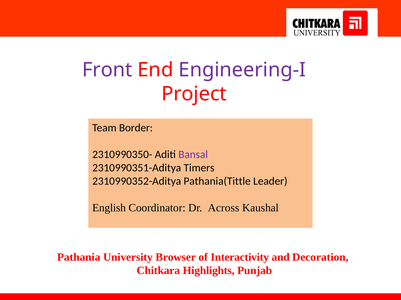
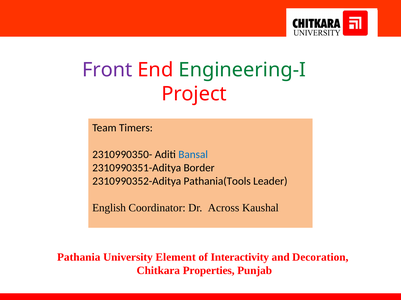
Engineering-I colour: purple -> green
Border: Border -> Timers
Bansal colour: purple -> blue
Timers: Timers -> Border
Pathania(Tittle: Pathania(Tittle -> Pathania(Tools
Browser: Browser -> Element
Highlights: Highlights -> Properties
